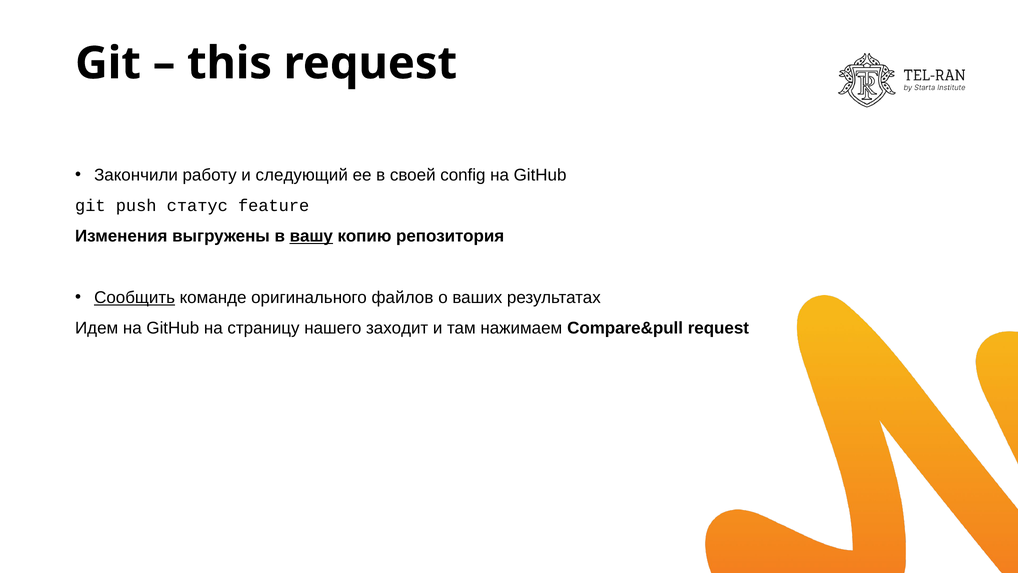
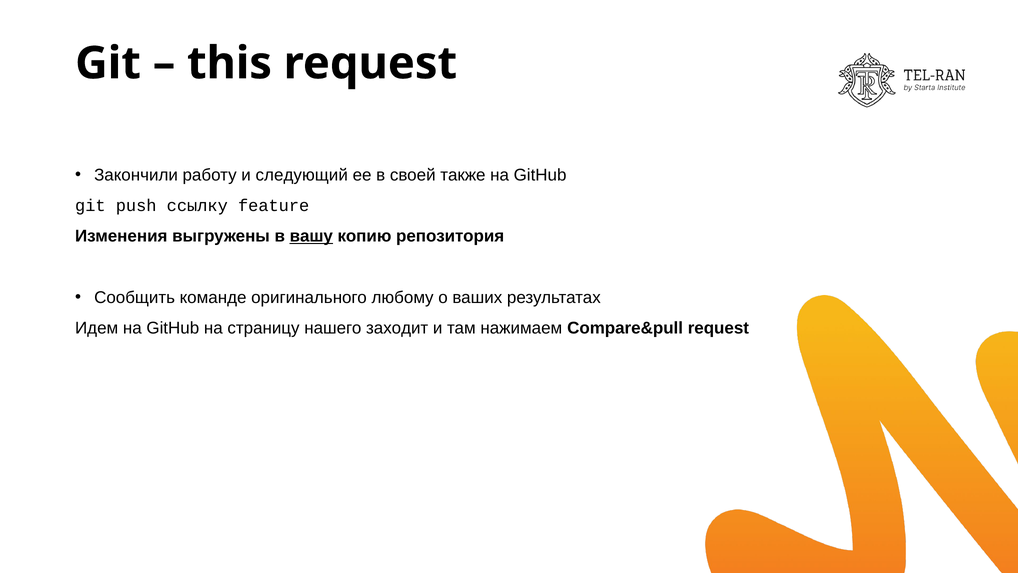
config: config -> также
статус: статус -> ссылку
Сообщить underline: present -> none
файлов: файлов -> любому
